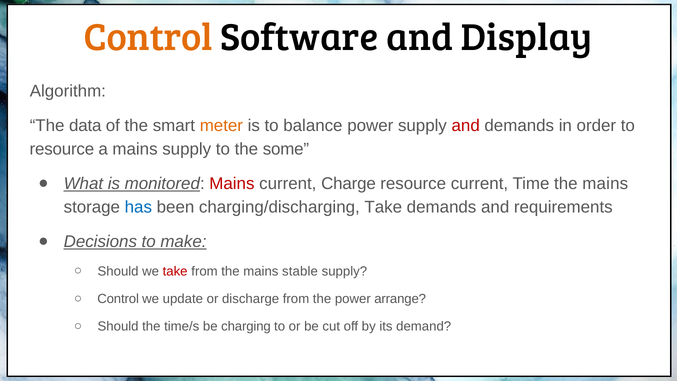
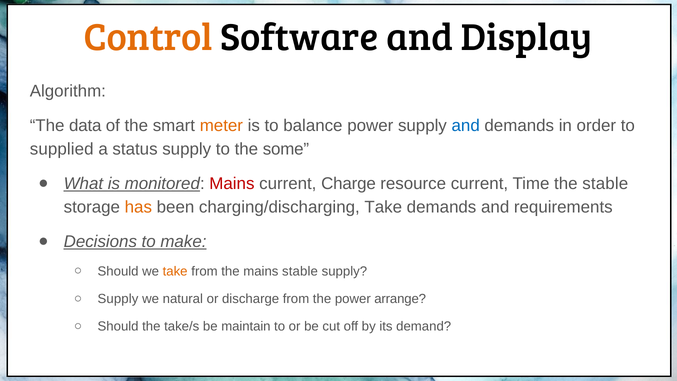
and at (466, 126) colour: red -> blue
resource at (62, 149): resource -> supplied
a mains: mains -> status
Time the mains: mains -> stable
has colour: blue -> orange
take at (175, 271) colour: red -> orange
Control at (118, 299): Control -> Supply
update: update -> natural
time/s: time/s -> take/s
charging: charging -> maintain
